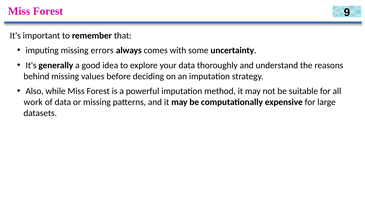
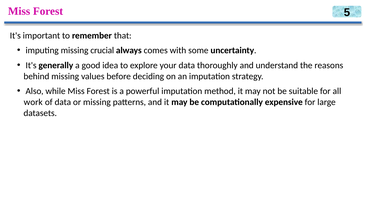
9: 9 -> 5
errors: errors -> crucial
